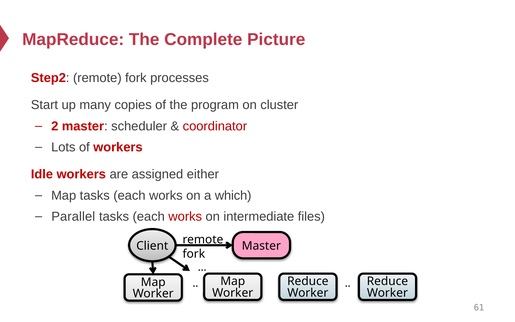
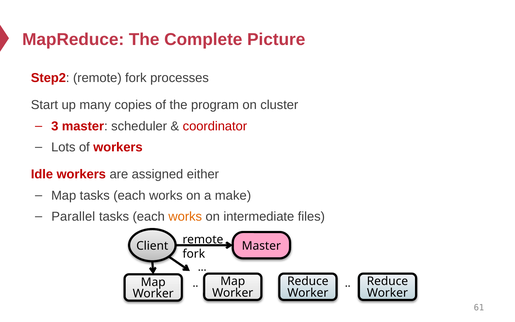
2: 2 -> 3
which: which -> make
works at (185, 217) colour: red -> orange
